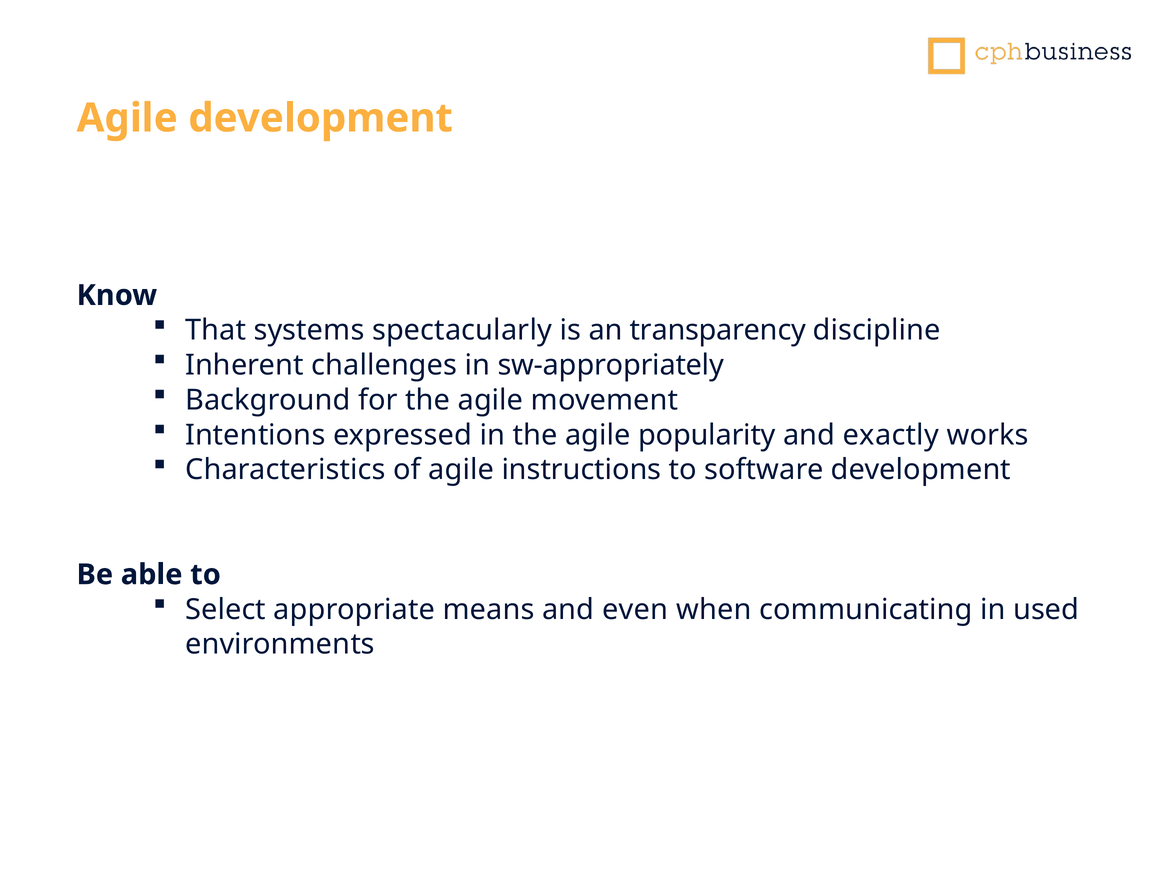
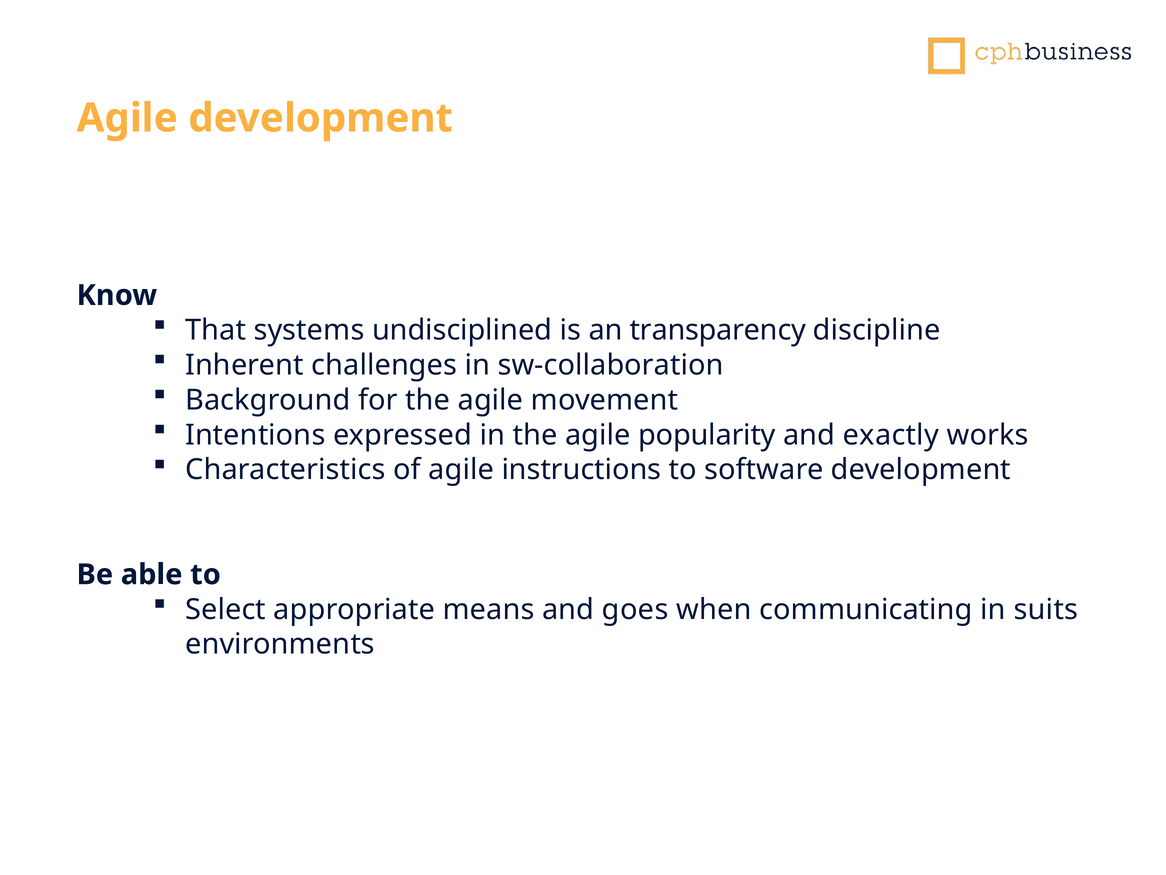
spectacularly: spectacularly -> undisciplined
sw-appropriately: sw-appropriately -> sw-collaboration
even: even -> goes
used: used -> suits
